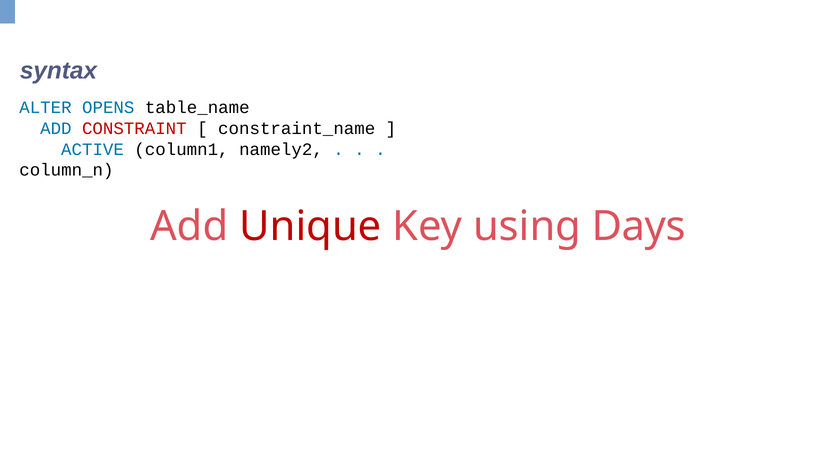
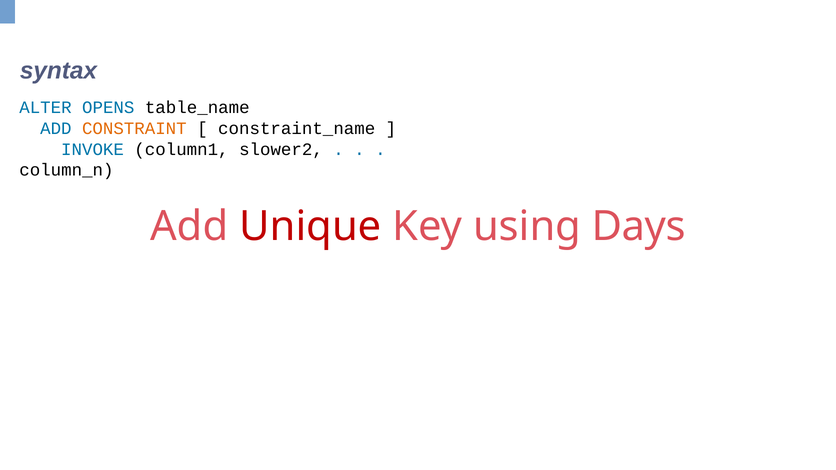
CONSTRAINT colour: red -> orange
ACTIVE: ACTIVE -> INVOKE
namely2: namely2 -> slower2
